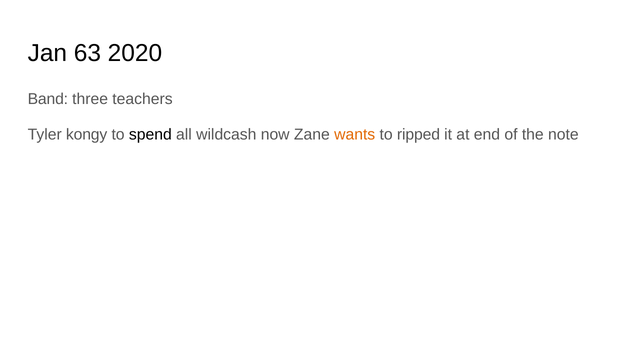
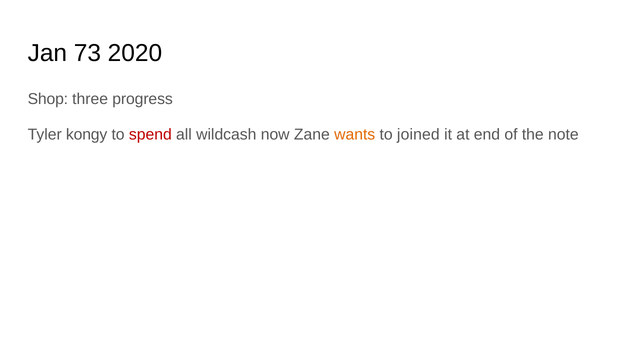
63: 63 -> 73
Band: Band -> Shop
teachers: teachers -> progress
spend colour: black -> red
ripped: ripped -> joined
